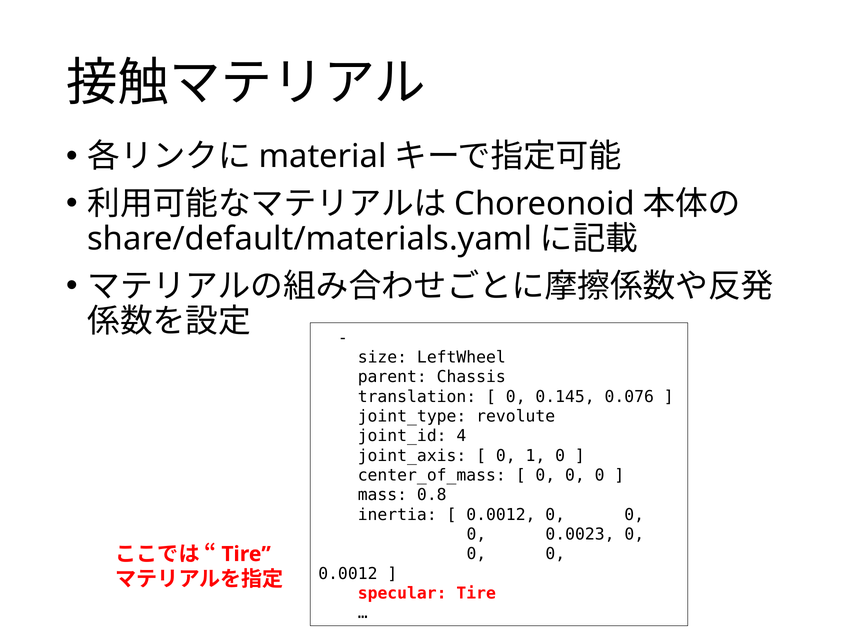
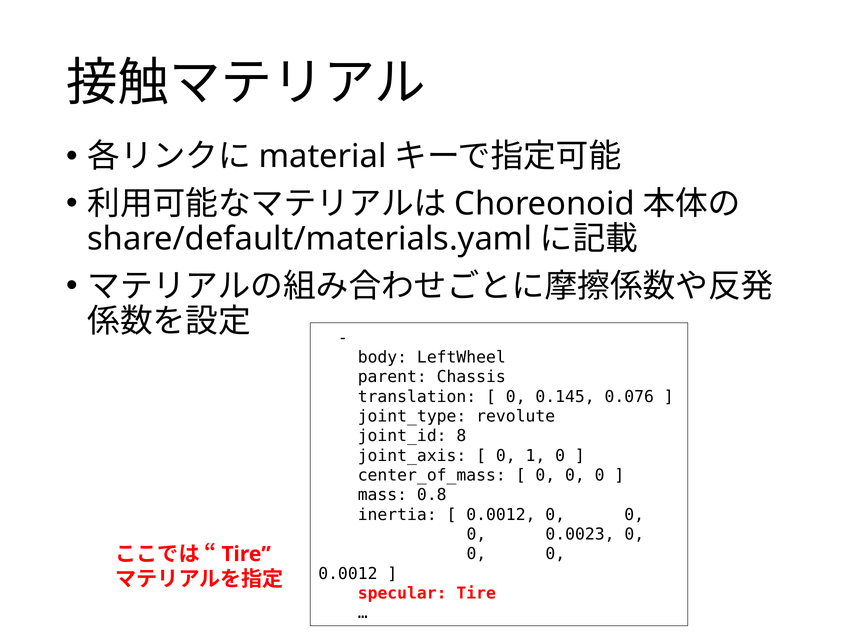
size: size -> body
4: 4 -> 8
